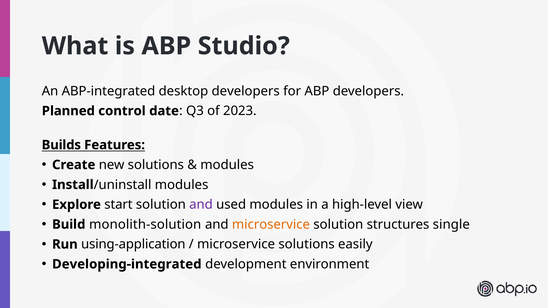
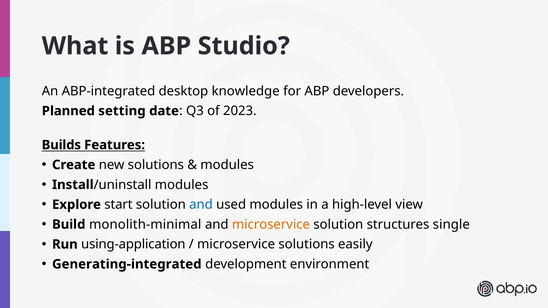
desktop developers: developers -> knowledge
control: control -> setting
and at (201, 205) colour: purple -> blue
monolith-solution: monolith-solution -> monolith-minimal
Developing-integrated: Developing-integrated -> Generating-integrated
